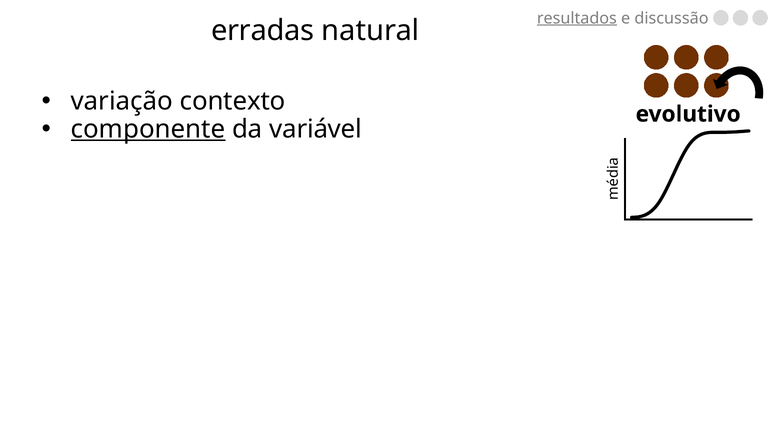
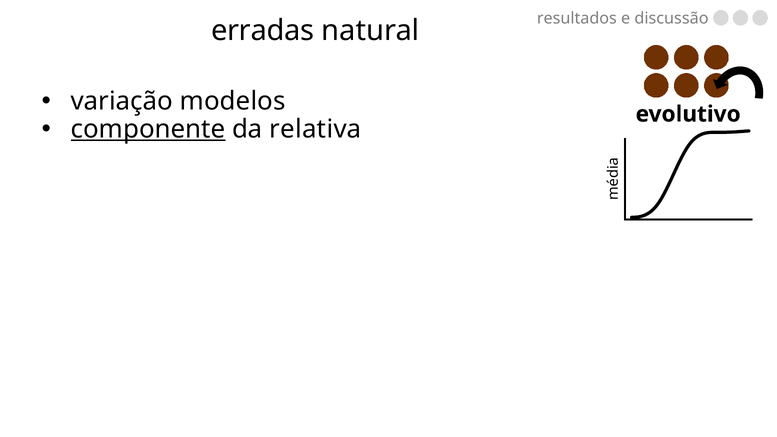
resultados underline: present -> none
contexto: contexto -> modelos
variável: variável -> relativa
